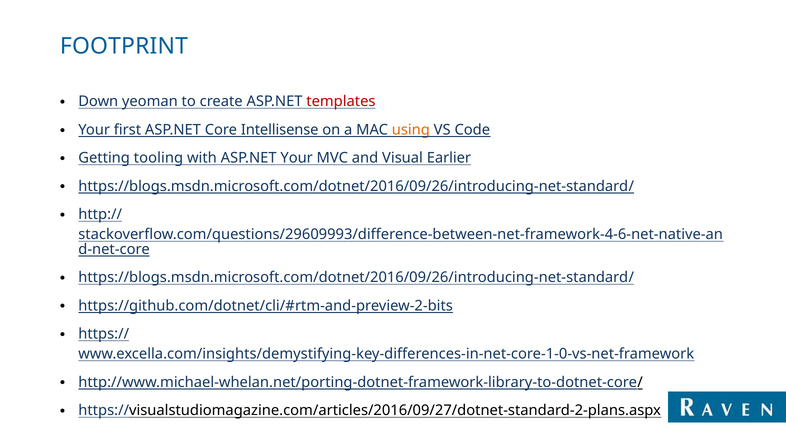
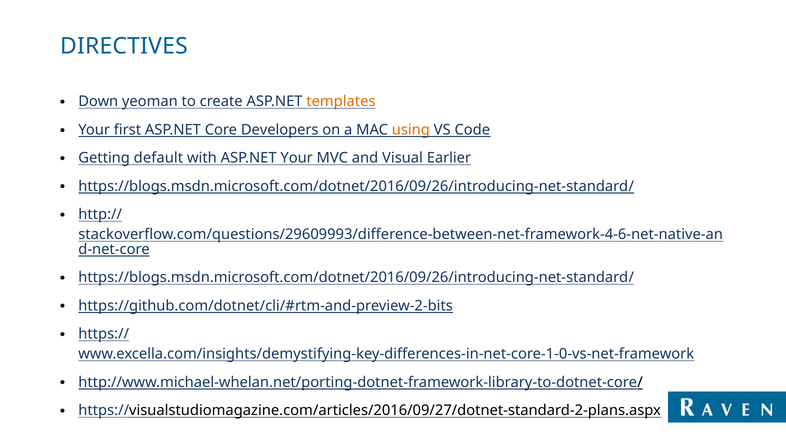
FOOTPRINT: FOOTPRINT -> DIRECTIVES
templates colour: red -> orange
Intellisense: Intellisense -> Developers
tooling: tooling -> default
